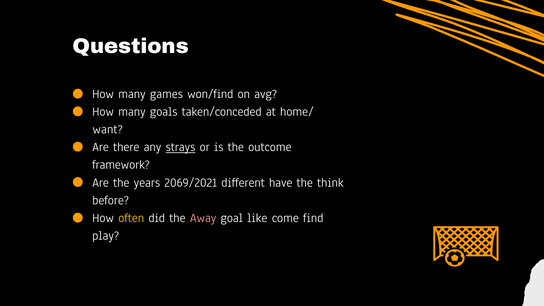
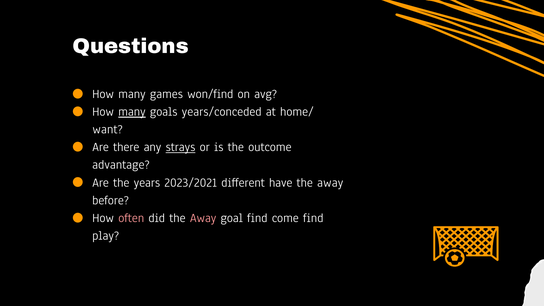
many at (132, 112) underline: none -> present
taken/conceded: taken/conceded -> years/conceded
framework: framework -> advantage
2069/2021: 2069/2021 -> 2023/2021
think at (330, 182): think -> away
often colour: yellow -> pink
goal like: like -> find
